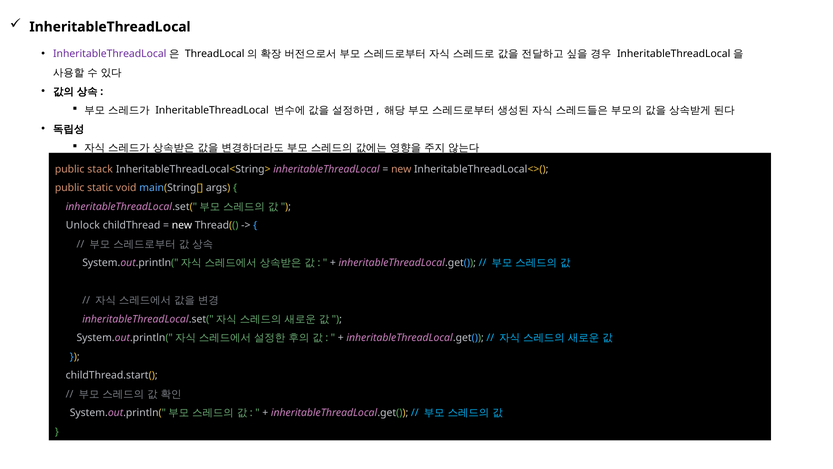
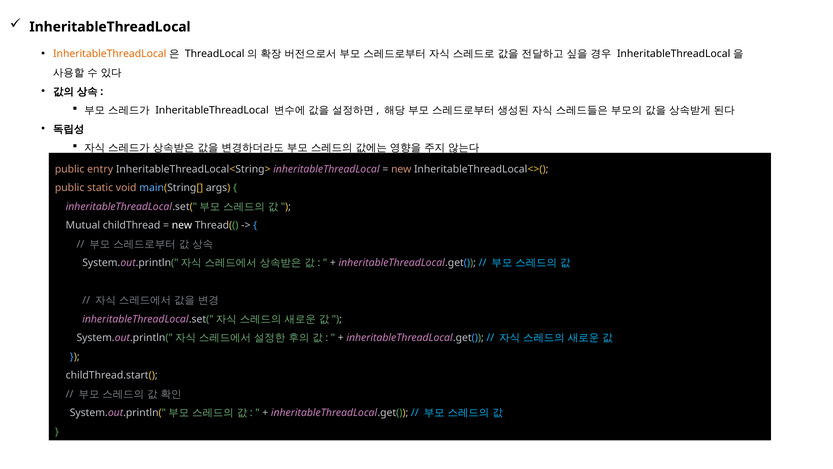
InheritableThreadLocal at (110, 54) colour: purple -> orange
stack: stack -> entry
Unlock: Unlock -> Mutual
